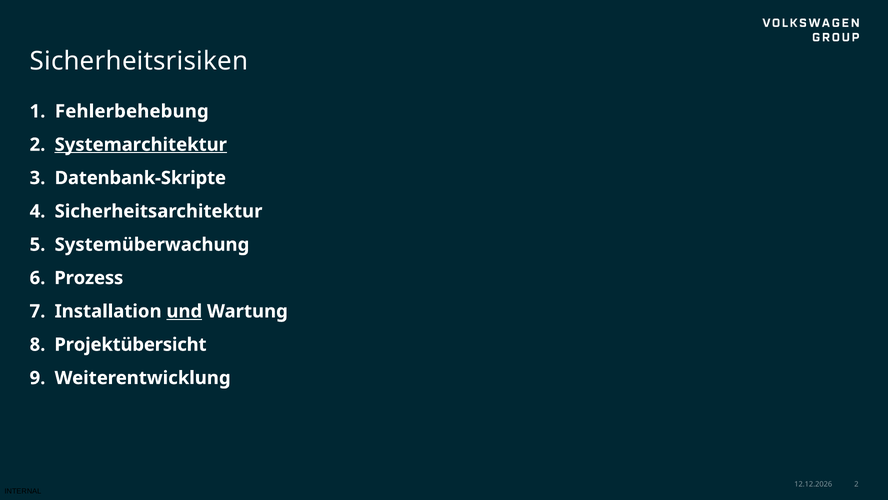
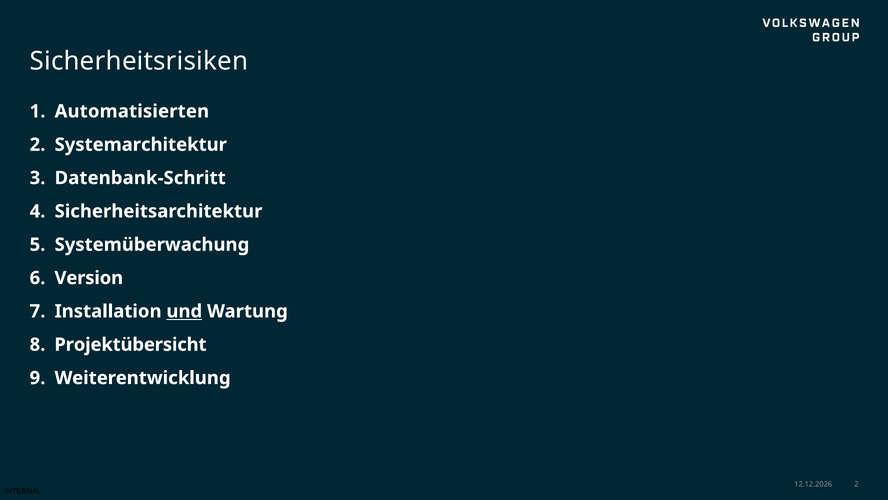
Fehlerbehebung: Fehlerbehebung -> Automatisierten
Systemarchitektur underline: present -> none
Datenbank-Skripte: Datenbank-Skripte -> Datenbank-Schritt
Prozess: Prozess -> Version
